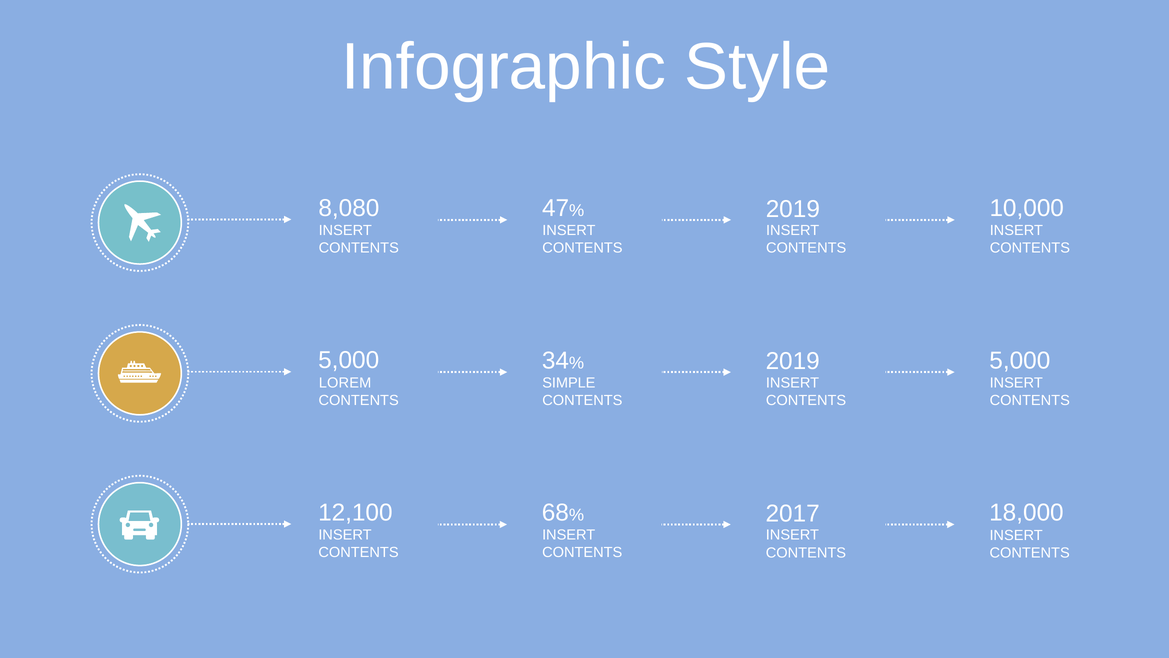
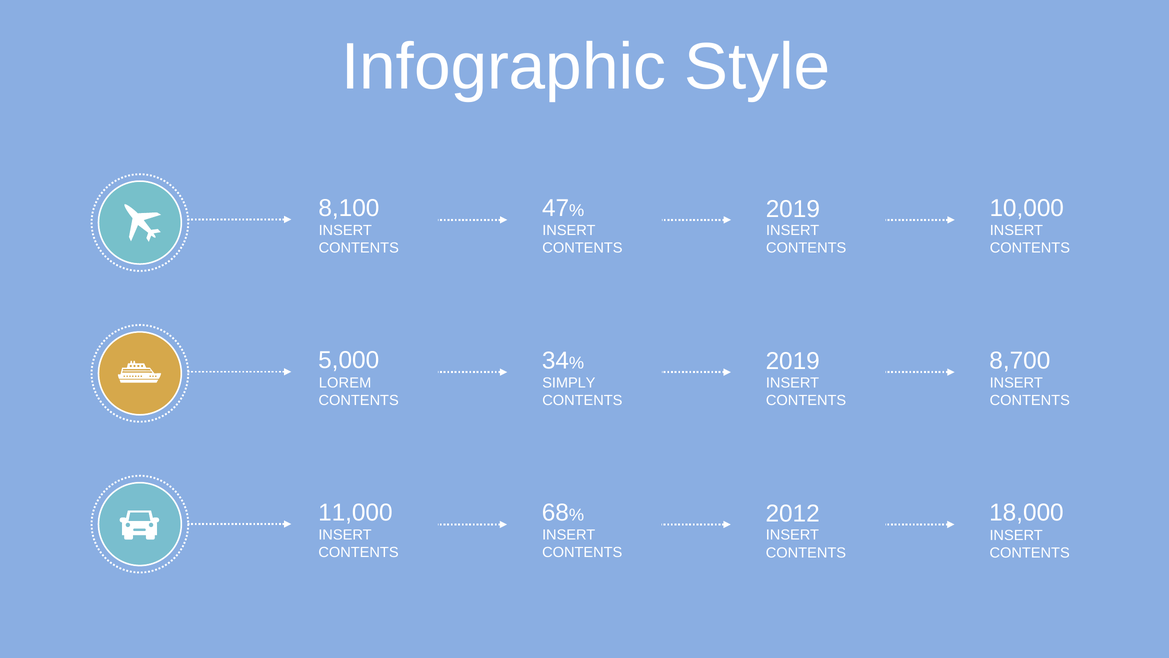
8,080: 8,080 -> 8,100
5,000 at (1020, 360): 5,000 -> 8,700
SIMPLE: SIMPLE -> SIMPLY
12,100: 12,100 -> 11,000
2017: 2017 -> 2012
